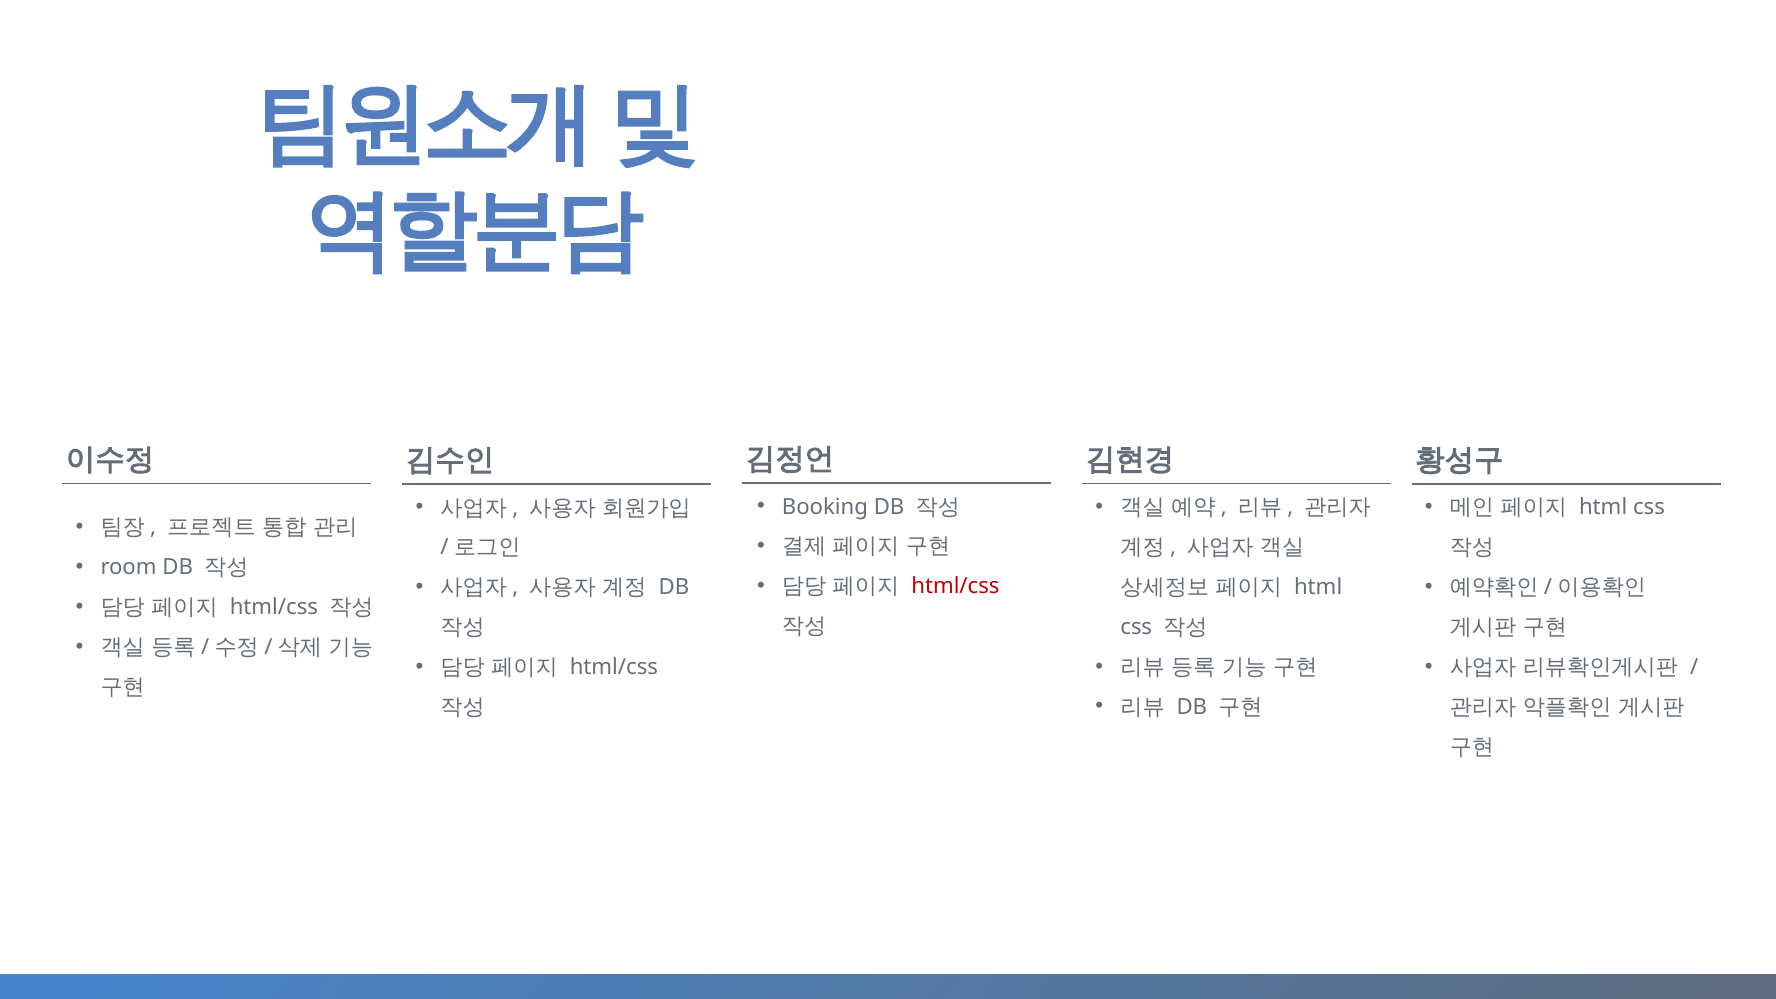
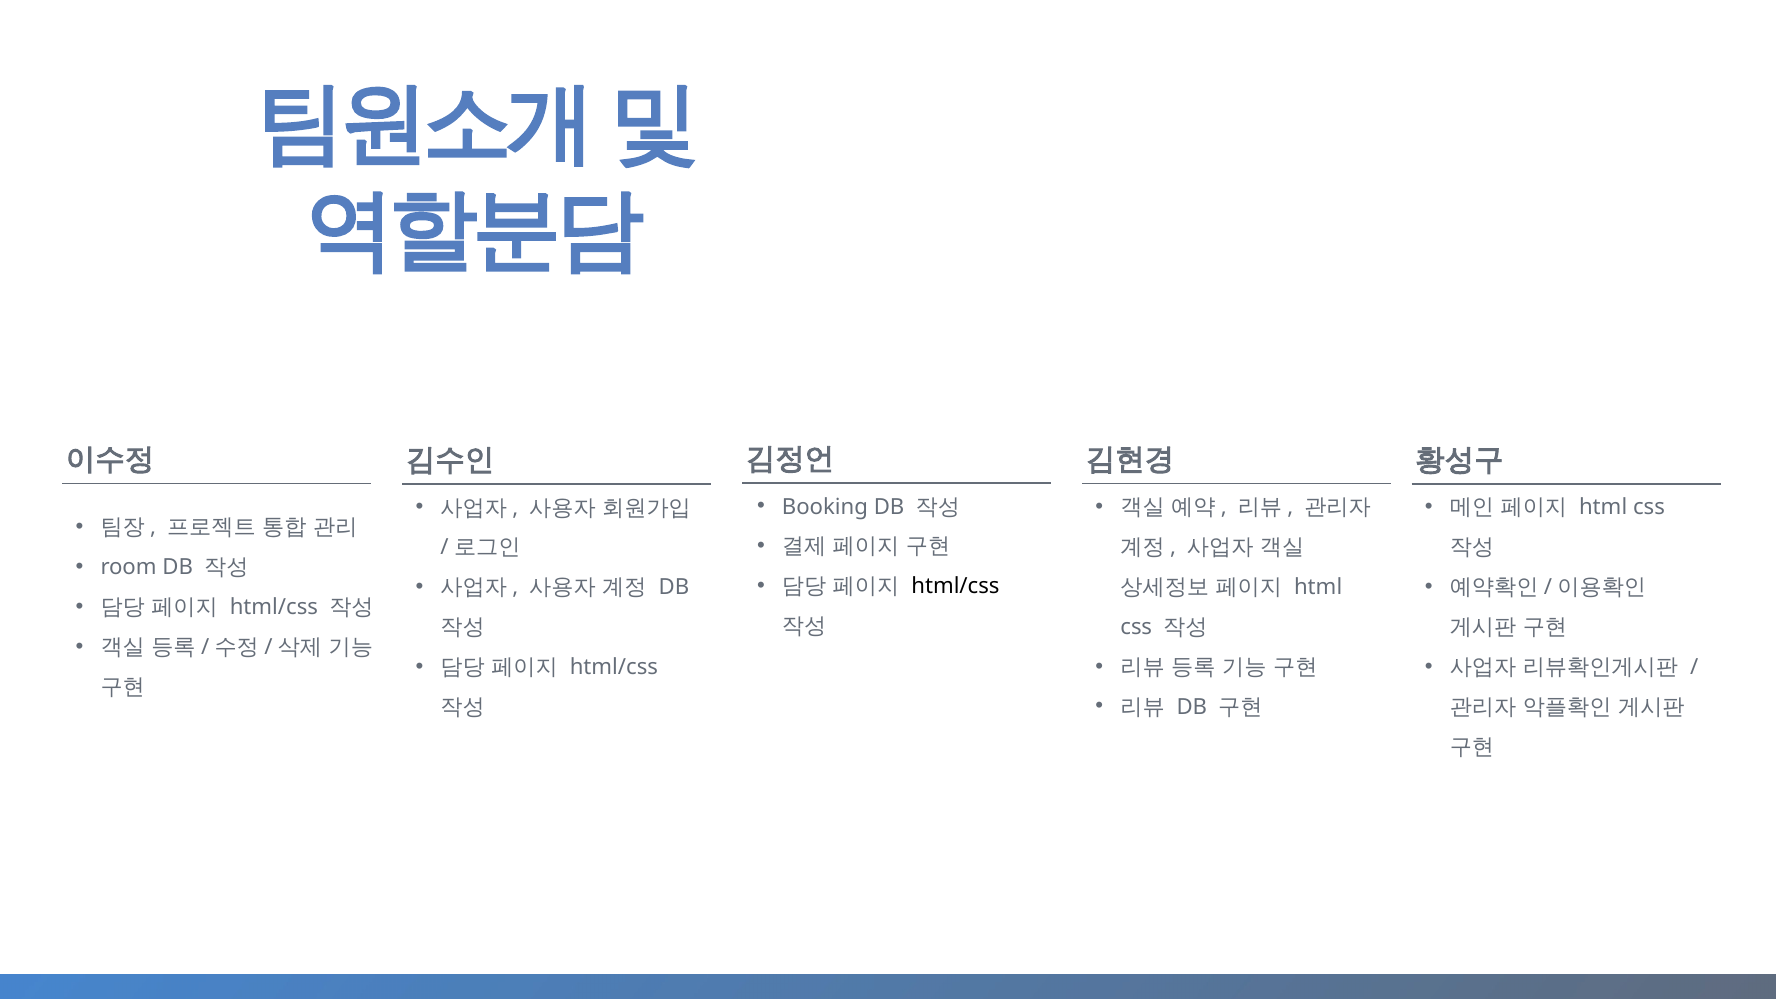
html/css at (955, 587) colour: red -> black
